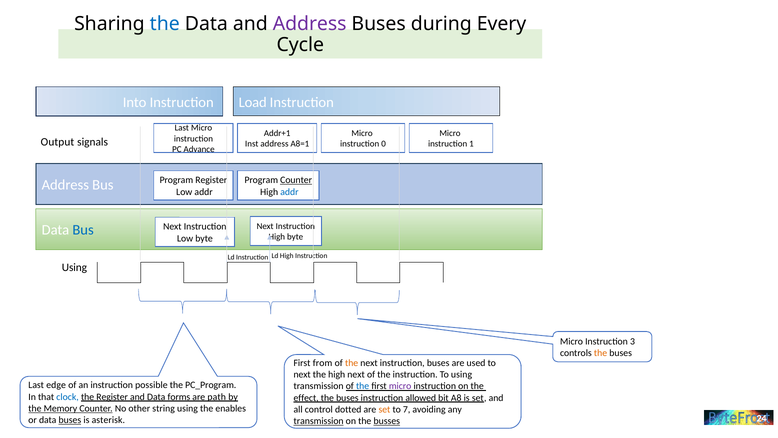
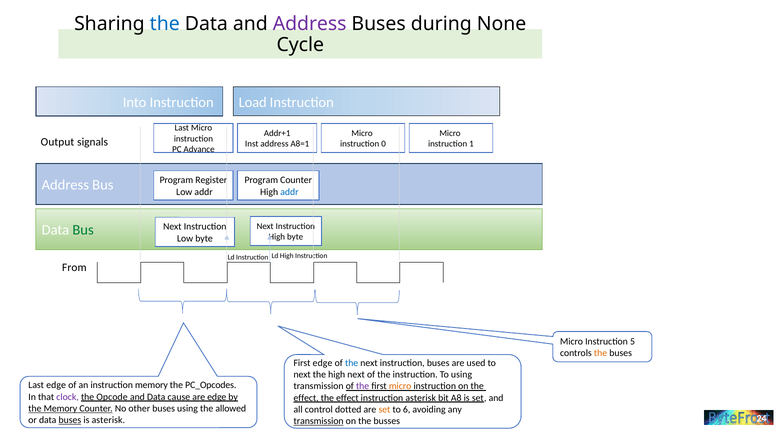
Every: Every -> None
Counter at (296, 180) underline: present -> none
Bus at (83, 230) colour: blue -> green
Using at (74, 267): Using -> From
3: 3 -> 5
First from: from -> edge
the at (352, 363) colour: orange -> blue
instruction possible: possible -> memory
PC_Program: PC_Program -> PC_Opcodes
the at (363, 386) colour: blue -> purple
micro at (400, 386) colour: purple -> orange
clock colour: blue -> purple
the Register: Register -> Opcode
forms: forms -> cause
are path: path -> edge
buses at (347, 398): buses -> effect
instruction allowed: allowed -> asterisk
other string: string -> buses
enables: enables -> allowed
7: 7 -> 6
busses underline: present -> none
